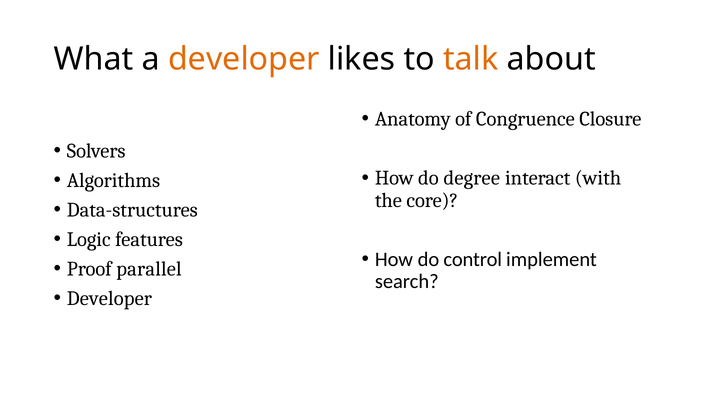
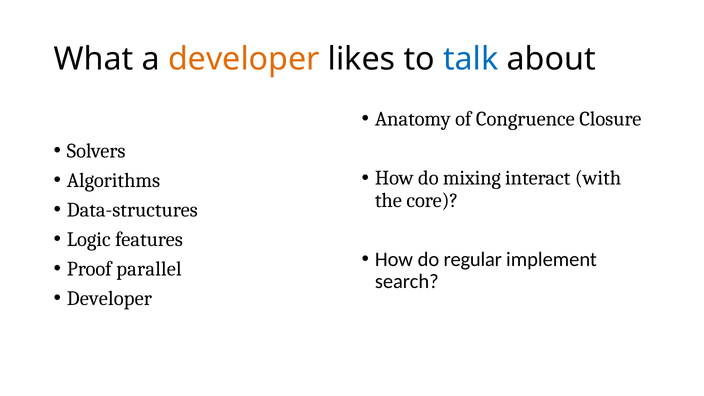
talk colour: orange -> blue
degree: degree -> mixing
control: control -> regular
